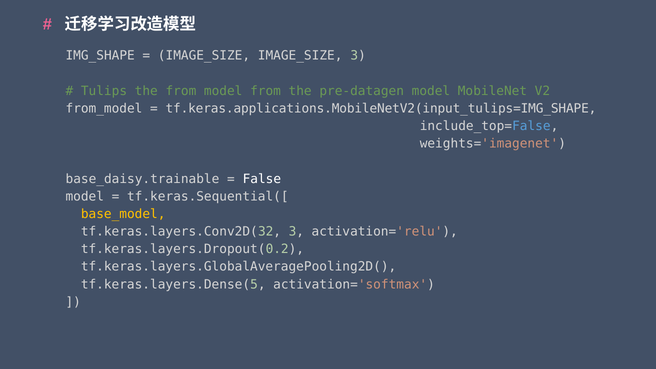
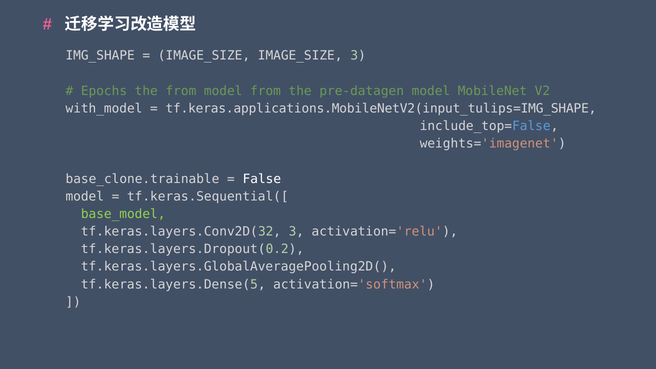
Tulips: Tulips -> Epochs
from_model: from_model -> with_model
base_daisy.trainable: base_daisy.trainable -> base_clone.trainable
base_model colour: yellow -> light green
